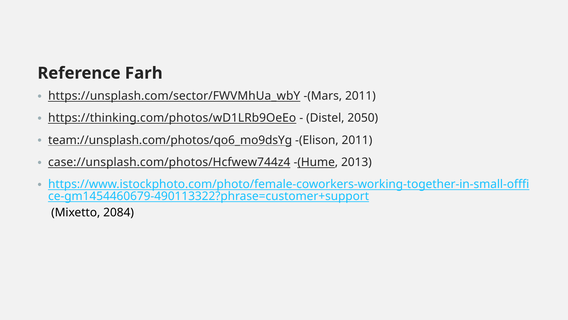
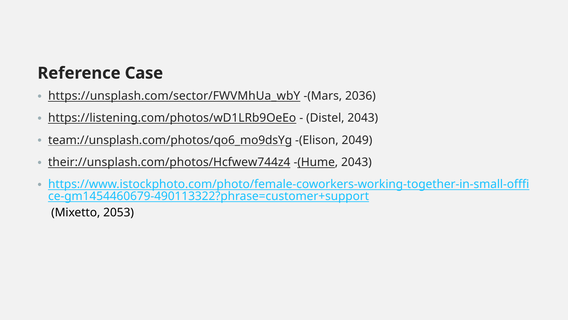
Farh: Farh -> Case
-(Mars 2011: 2011 -> 2036
https://thinking.com/photos/wD1LRb9OeEo: https://thinking.com/photos/wD1LRb9OeEo -> https://listening.com/photos/wD1LRb9OeEo
Distel 2050: 2050 -> 2043
-(Elison 2011: 2011 -> 2049
case://unsplash.com/photos/Hcfwew744z4: case://unsplash.com/photos/Hcfwew744z4 -> their://unsplash.com/photos/Hcfwew744z4
-(Hume 2013: 2013 -> 2043
2084: 2084 -> 2053
